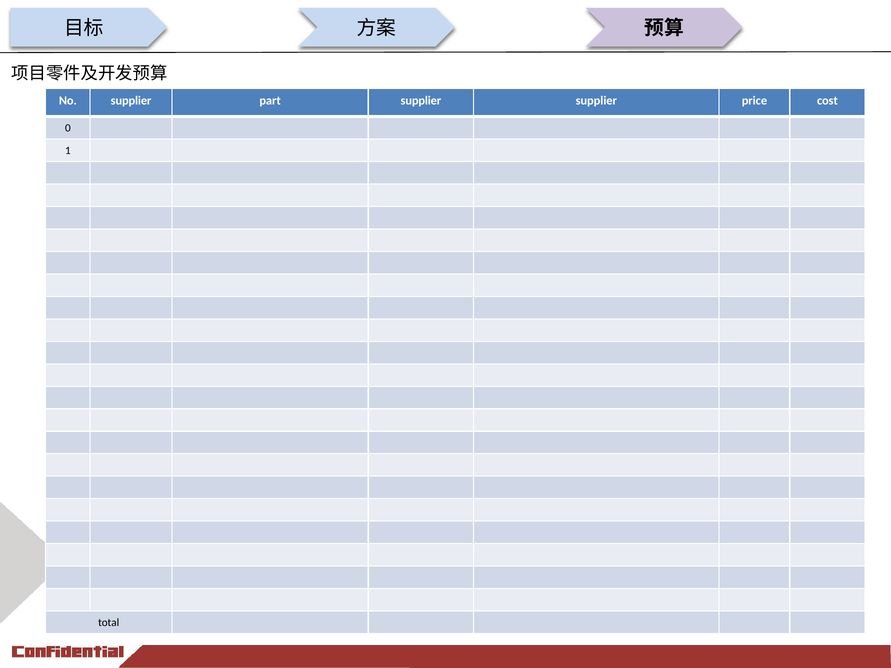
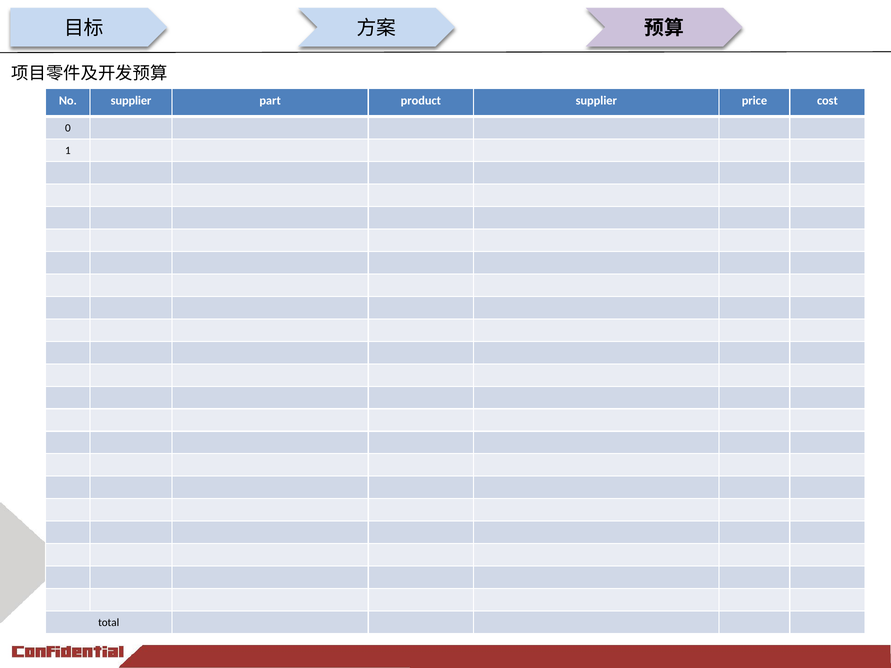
part supplier: supplier -> product
